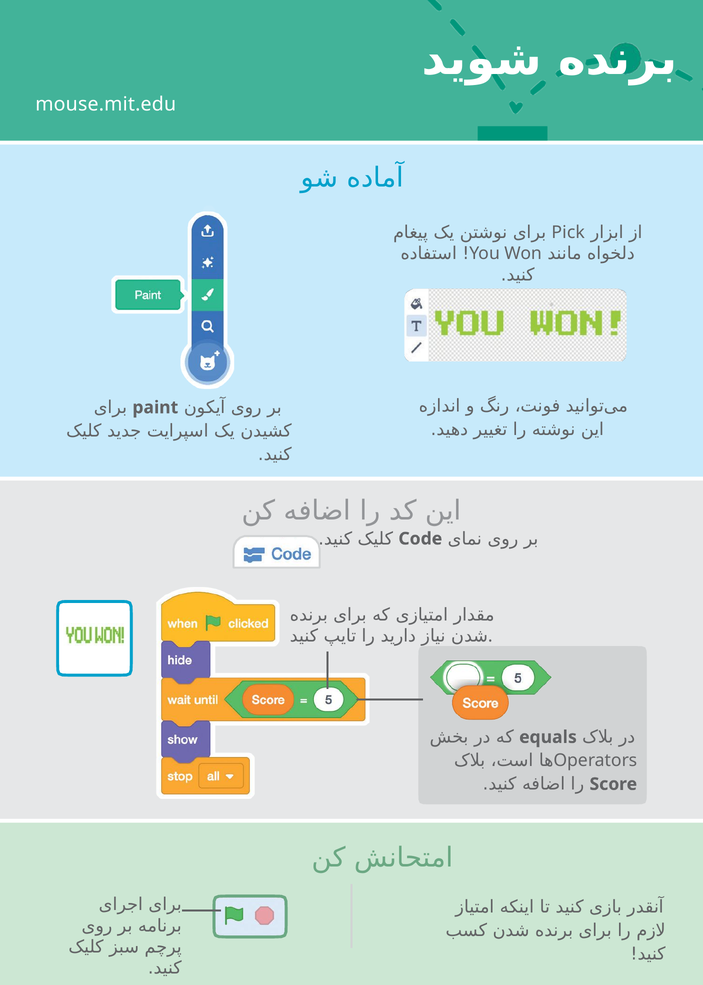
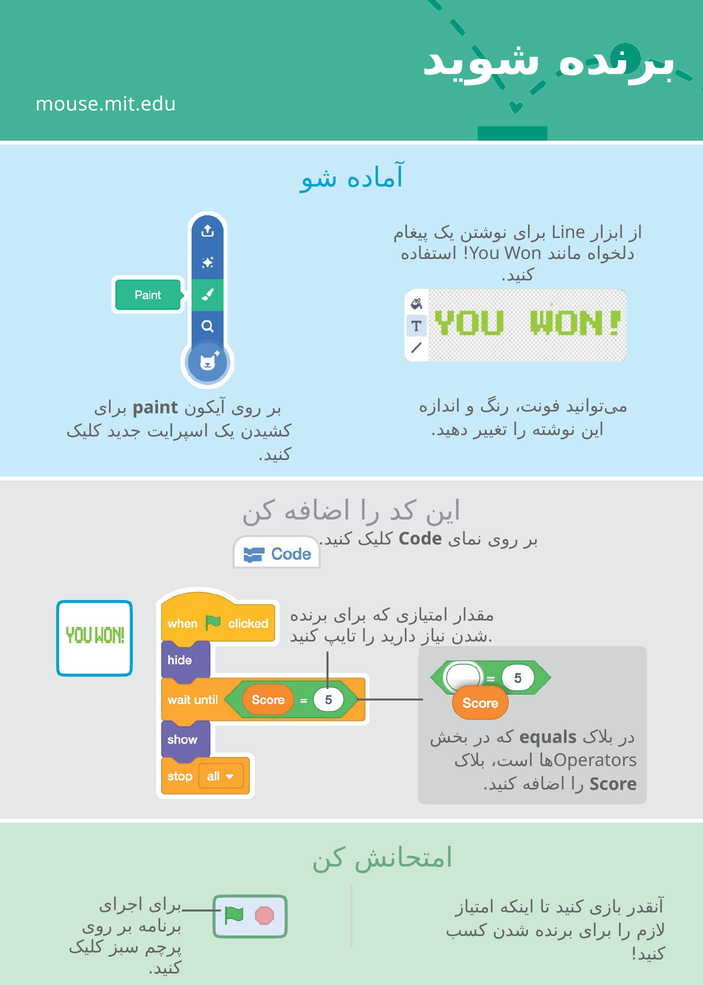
Pick: Pick -> Line
